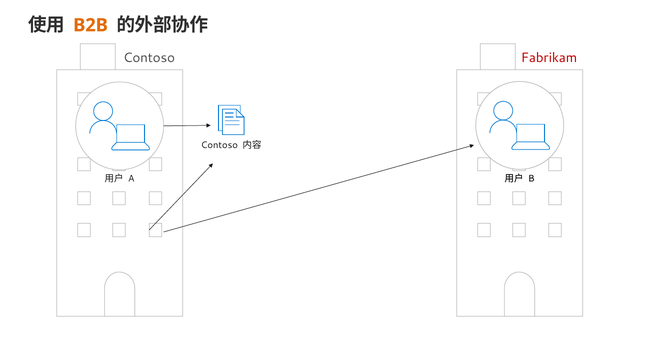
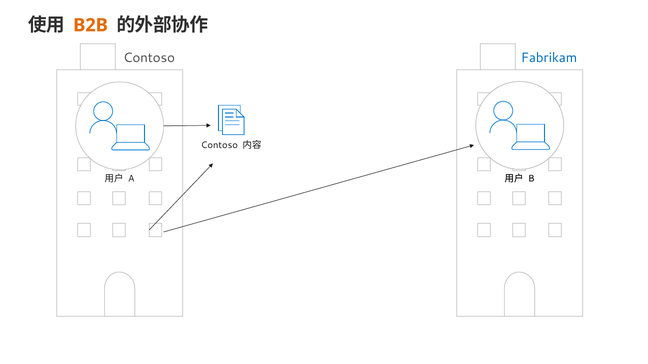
Fabrikam colour: red -> blue
